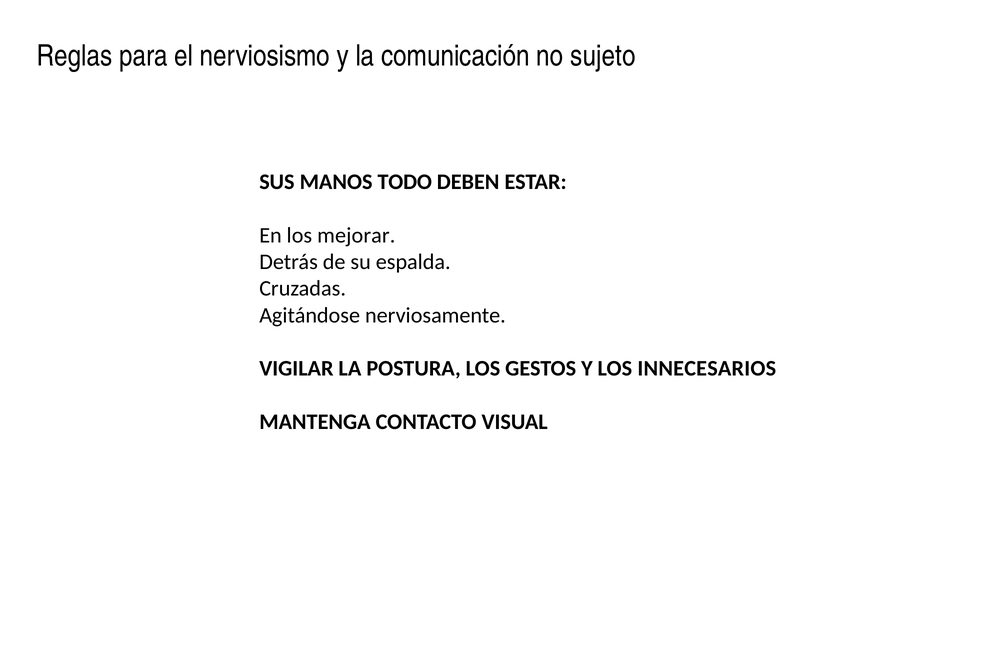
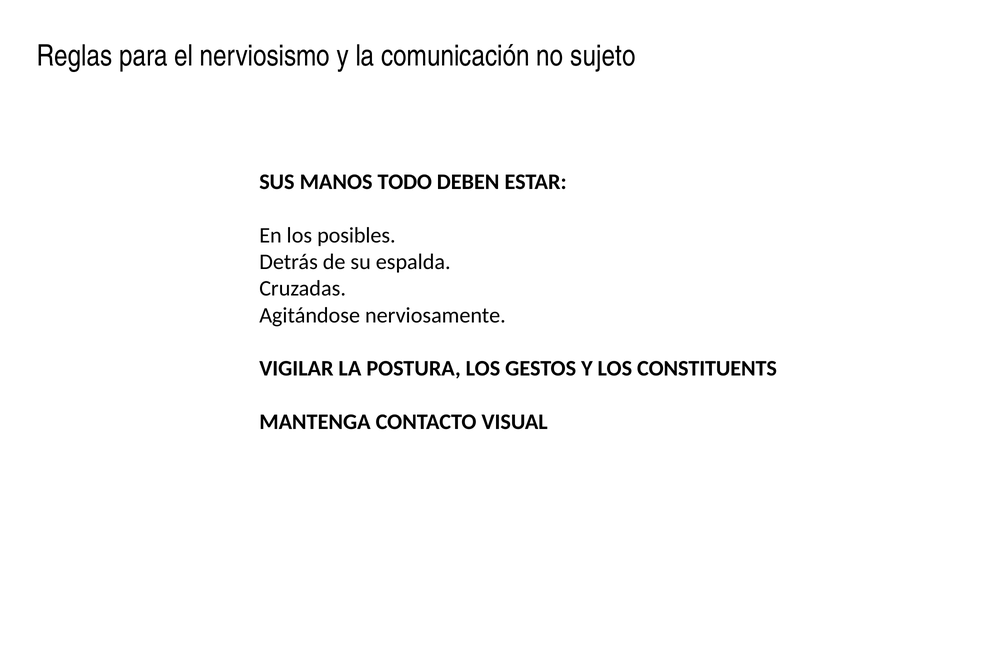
mejorar: mejorar -> posibles
INNECESARIOS: INNECESARIOS -> CONSTITUENTS
